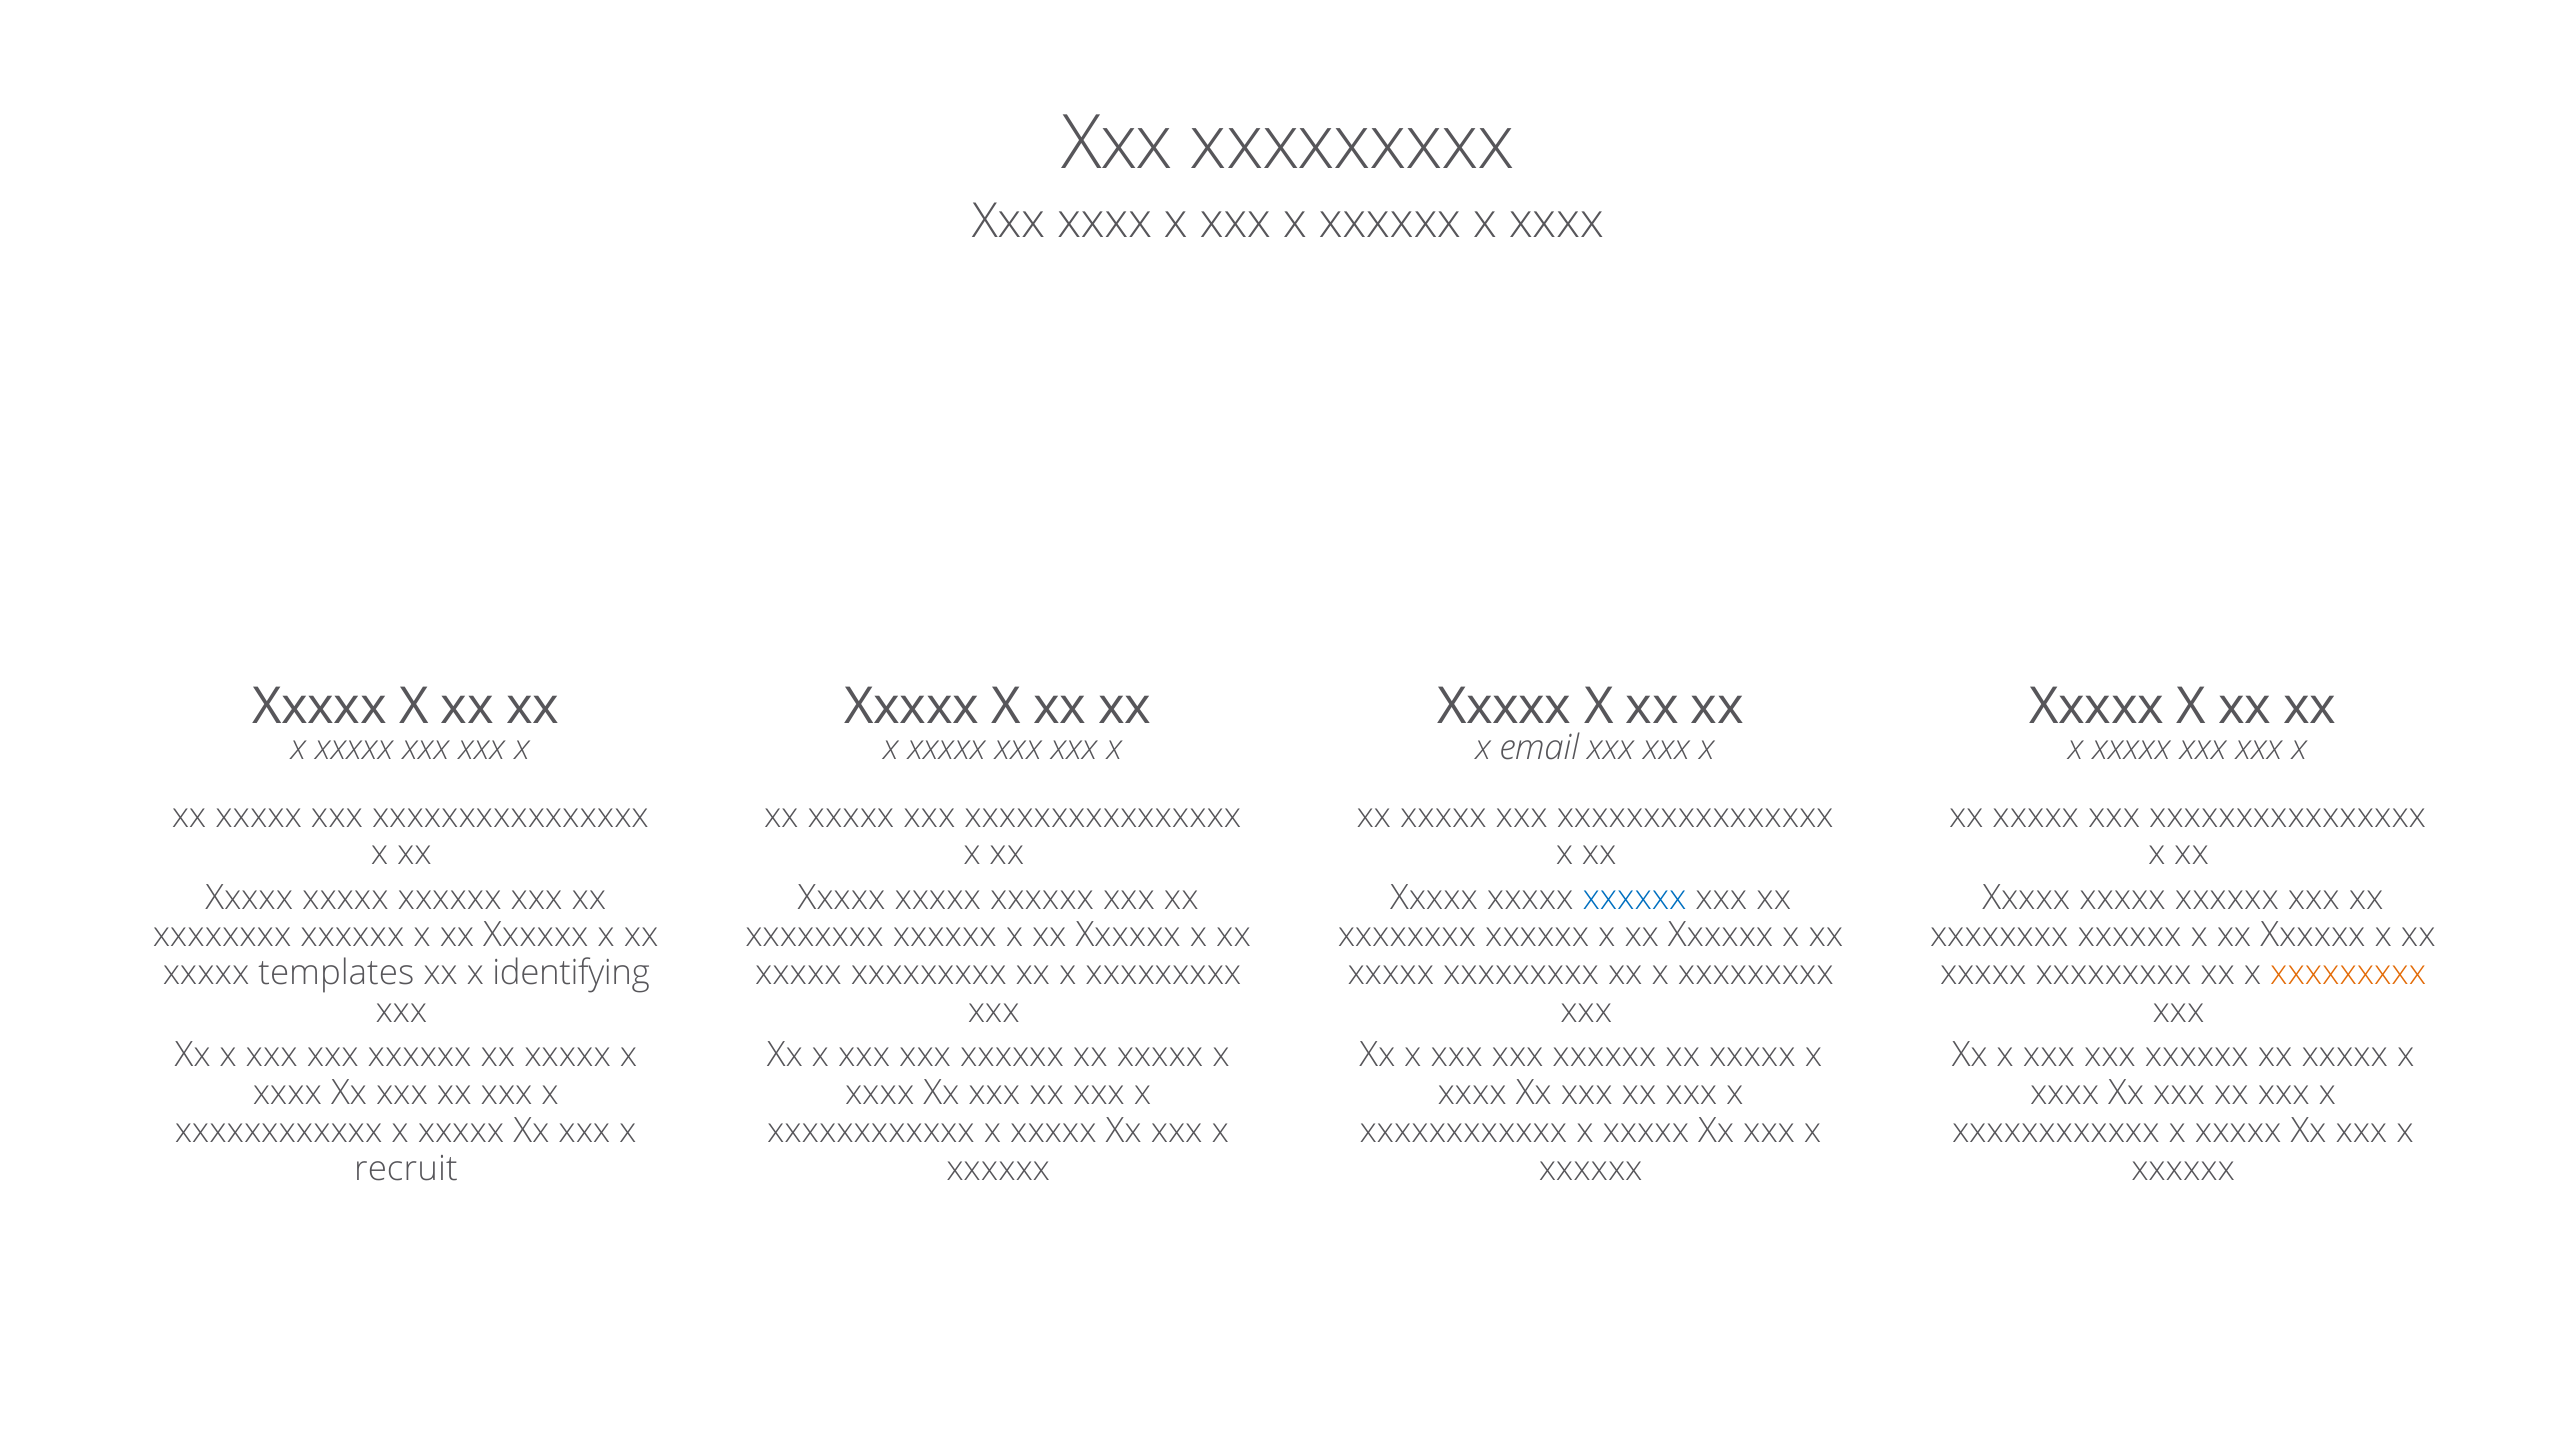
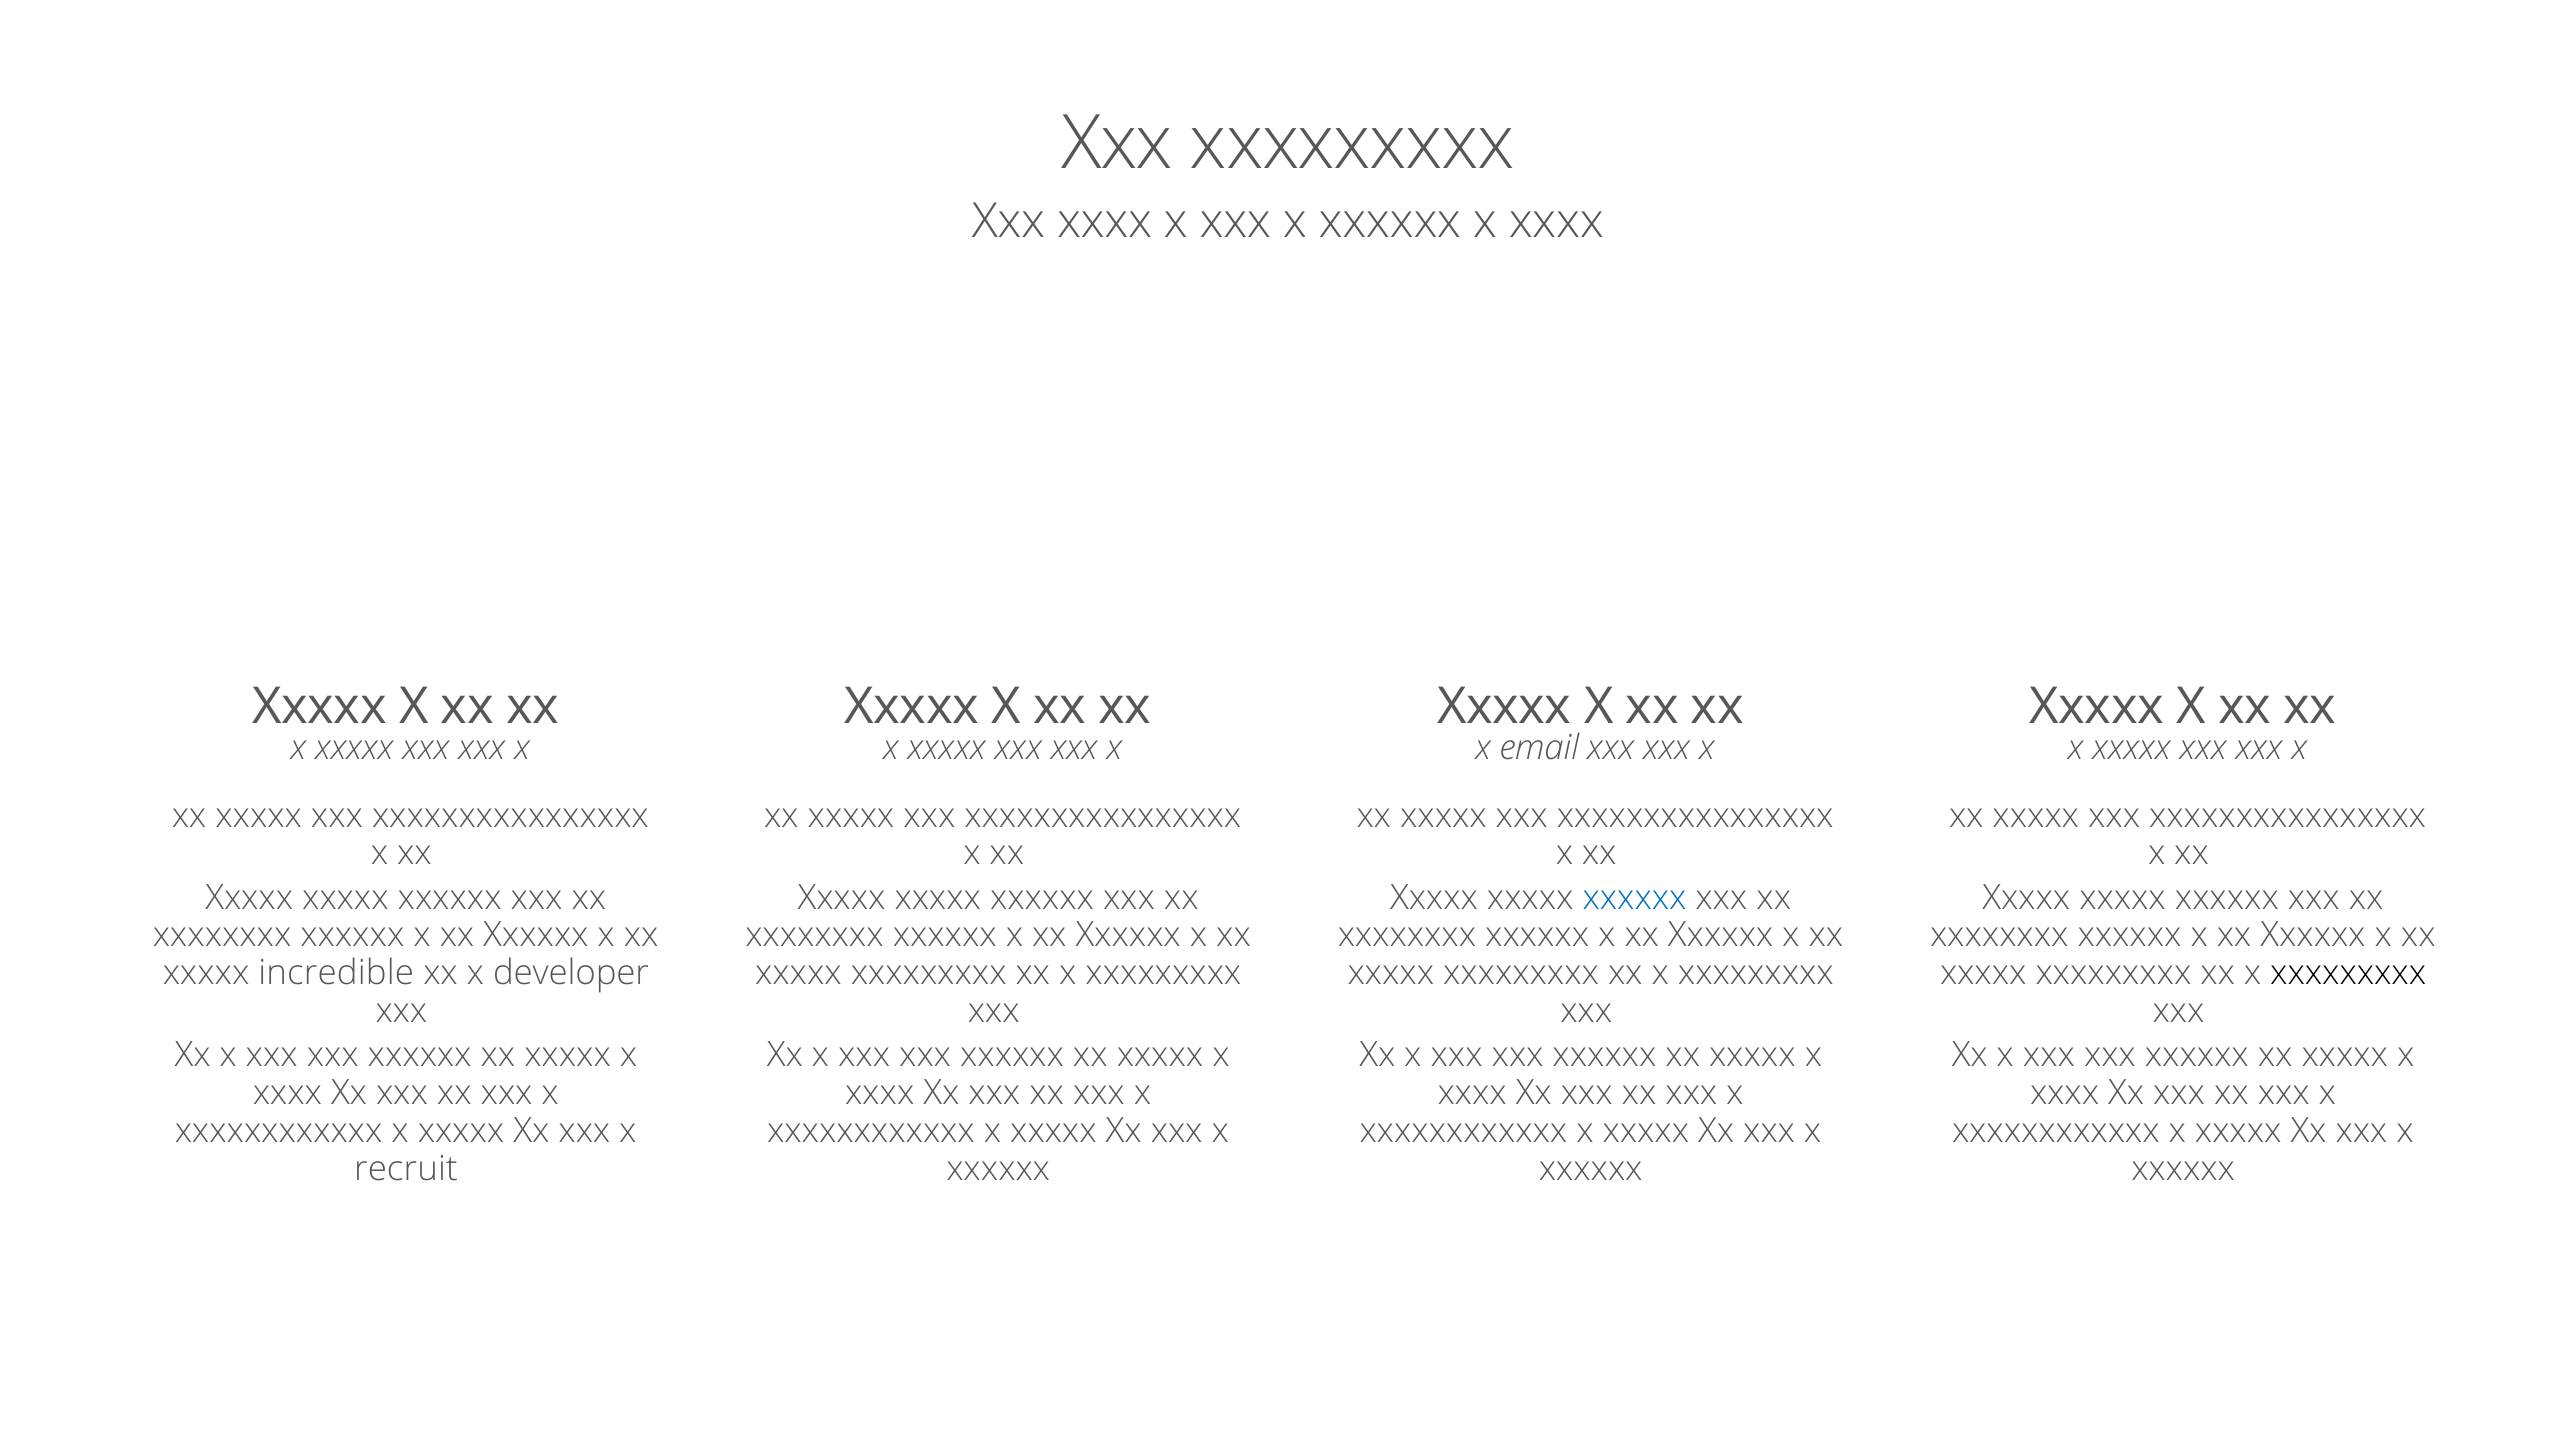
templates: templates -> incredible
identifying: identifying -> developer
xxxxxxxxx at (2348, 973) colour: orange -> black
